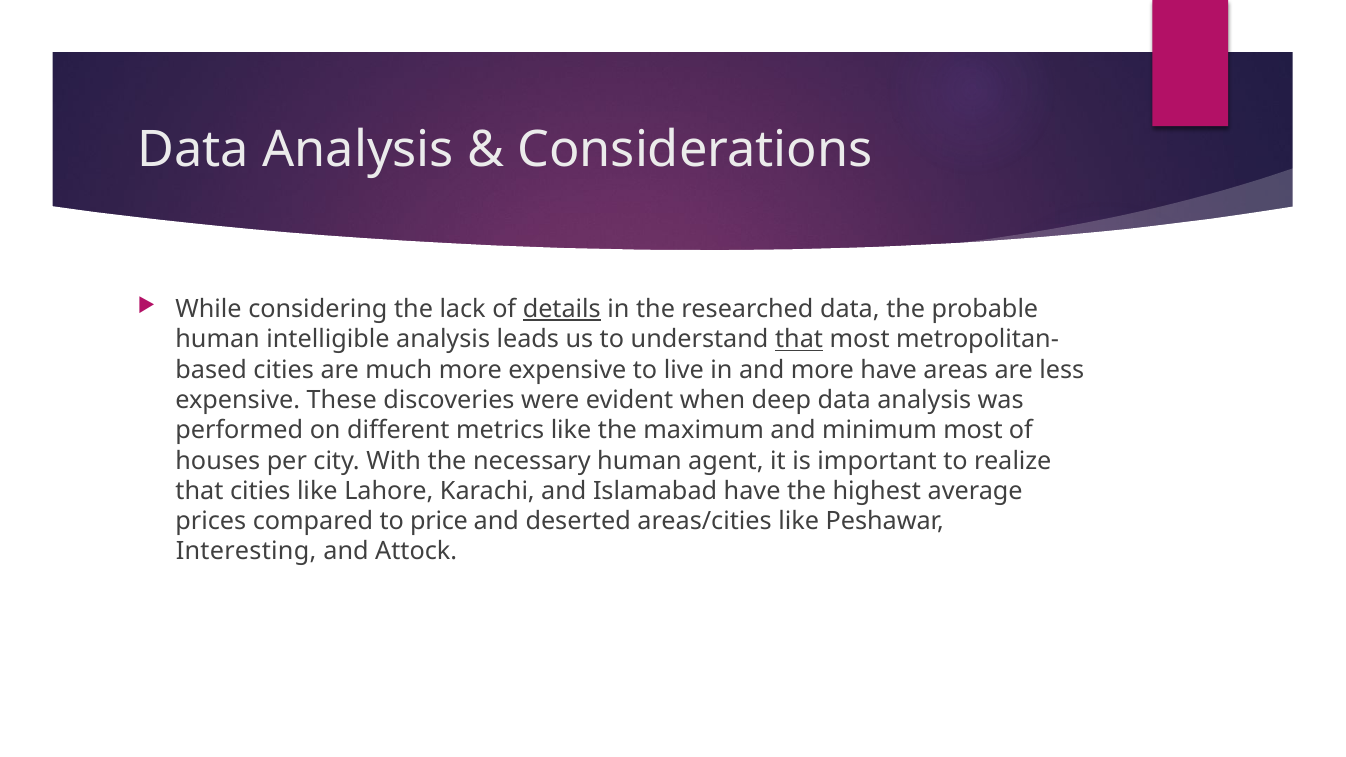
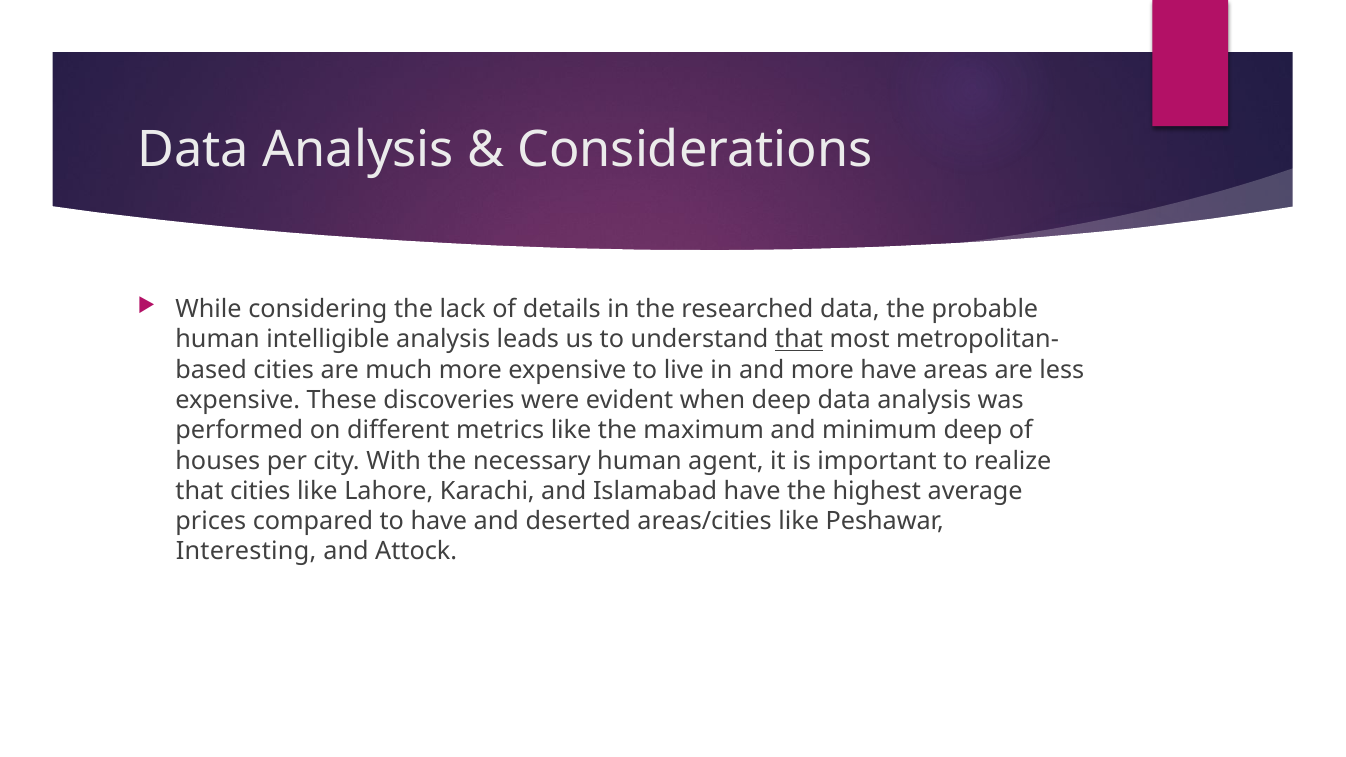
details underline: present -> none
minimum most: most -> deep
to price: price -> have
